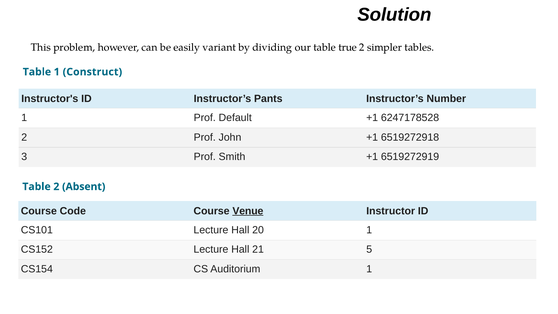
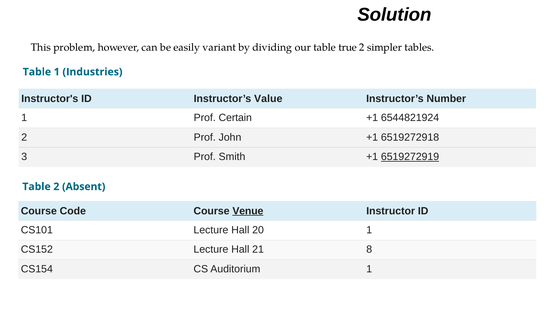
Construct: Construct -> Industries
Pants: Pants -> Value
Default: Default -> Certain
6247178528: 6247178528 -> 6544821924
6519272919 underline: none -> present
5: 5 -> 8
